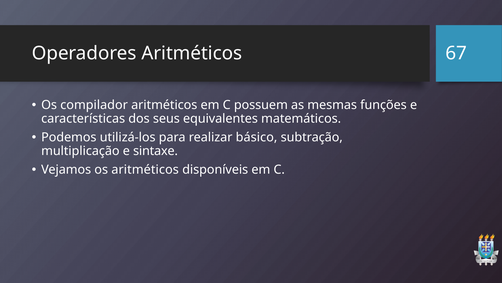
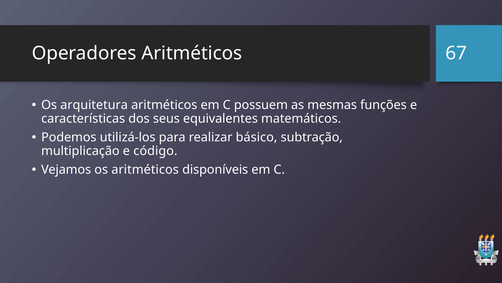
compilador: compilador -> arquitetura
sintaxe: sintaxe -> código
